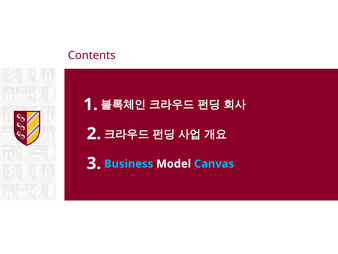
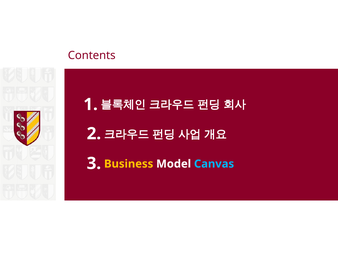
Business colour: light blue -> yellow
